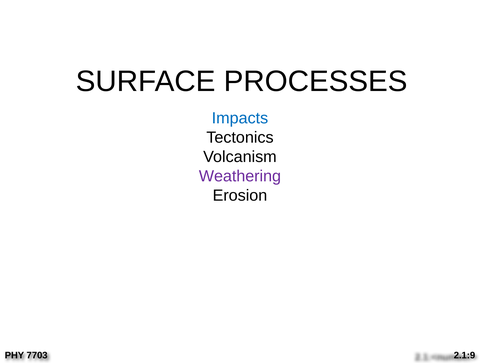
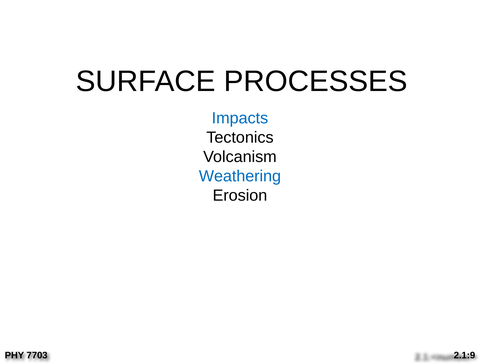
Weathering colour: purple -> blue
